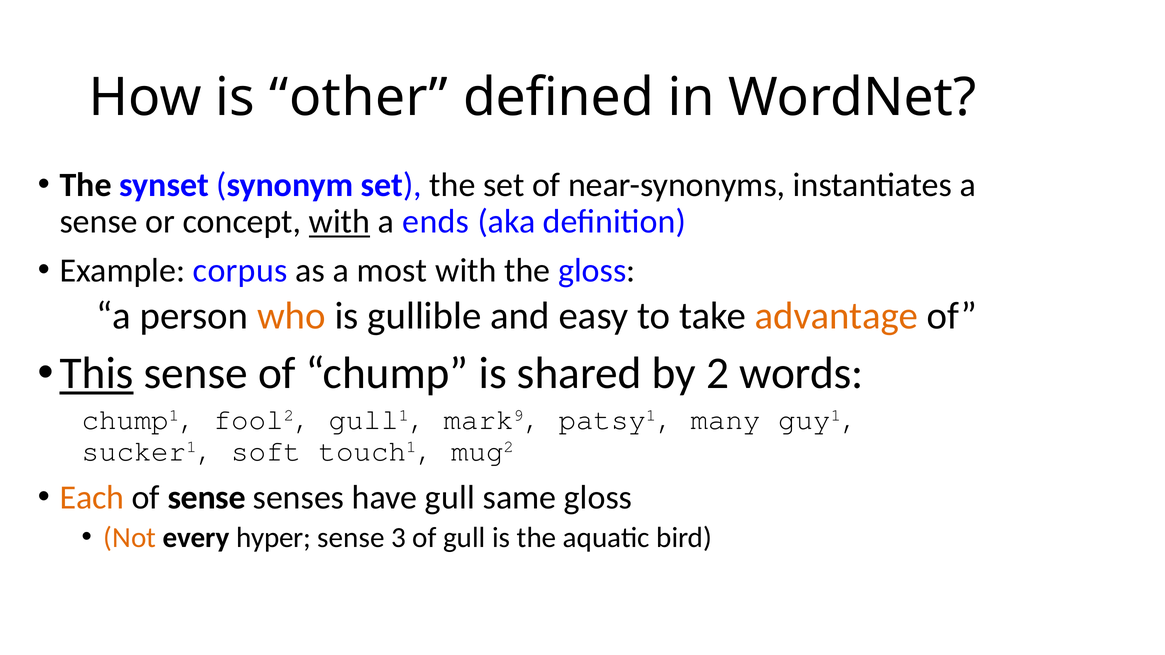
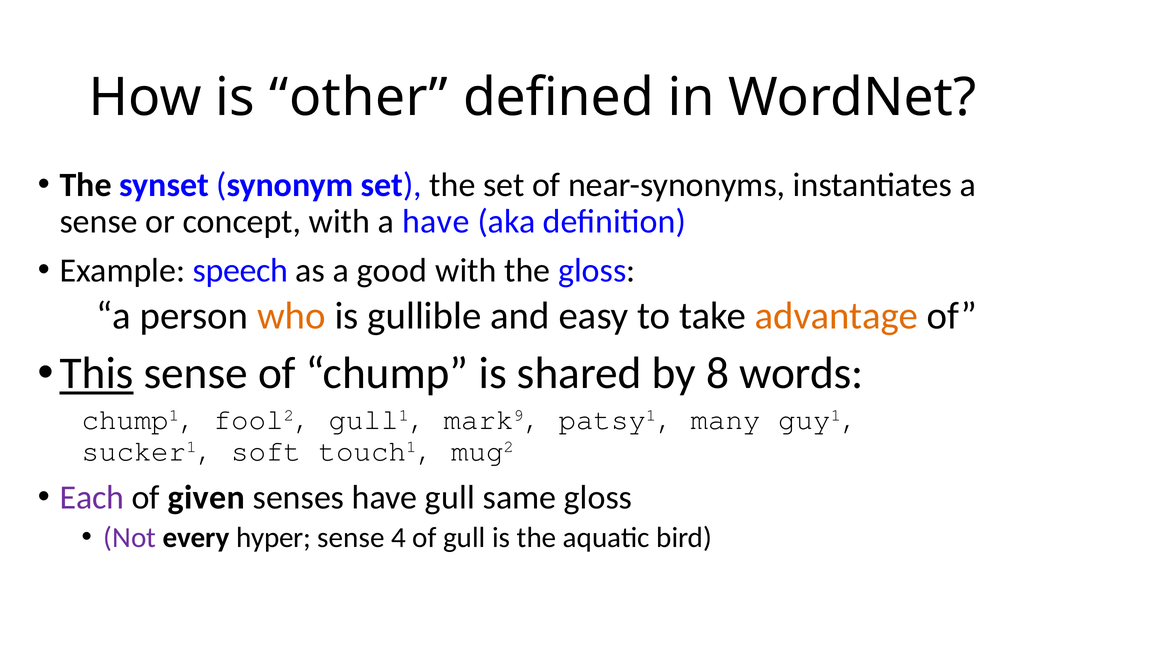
with at (339, 222) underline: present -> none
a ends: ends -> have
corpus: corpus -> speech
most: most -> good
2: 2 -> 8
Each colour: orange -> purple
of sense: sense -> given
Not colour: orange -> purple
3: 3 -> 4
